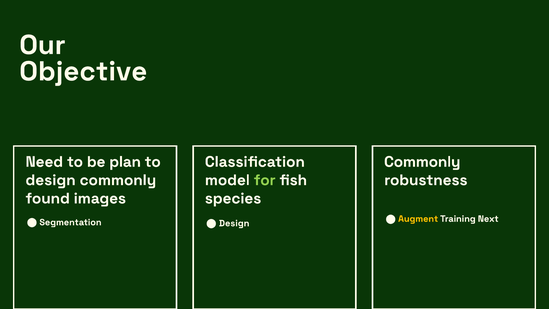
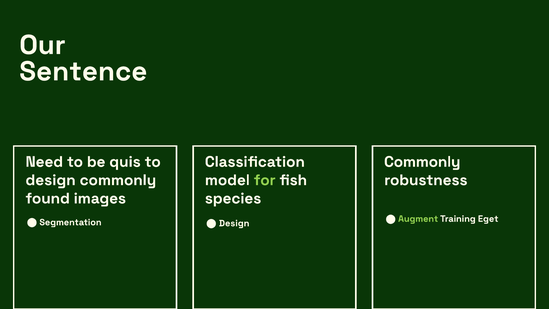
Objective: Objective -> Sentence
plan: plan -> quis
Augment colour: yellow -> light green
Next: Next -> Eget
